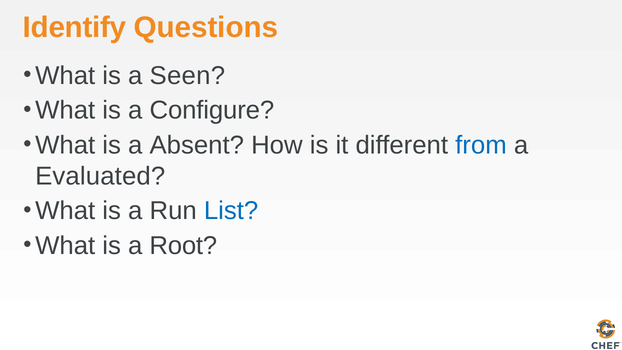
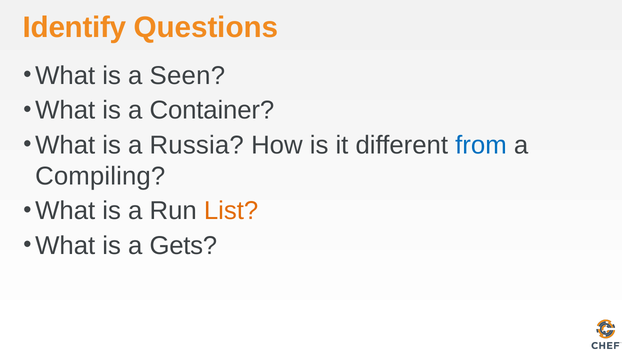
Configure: Configure -> Container
Absent: Absent -> Russia
Evaluated: Evaluated -> Compiling
List colour: blue -> orange
Root: Root -> Gets
